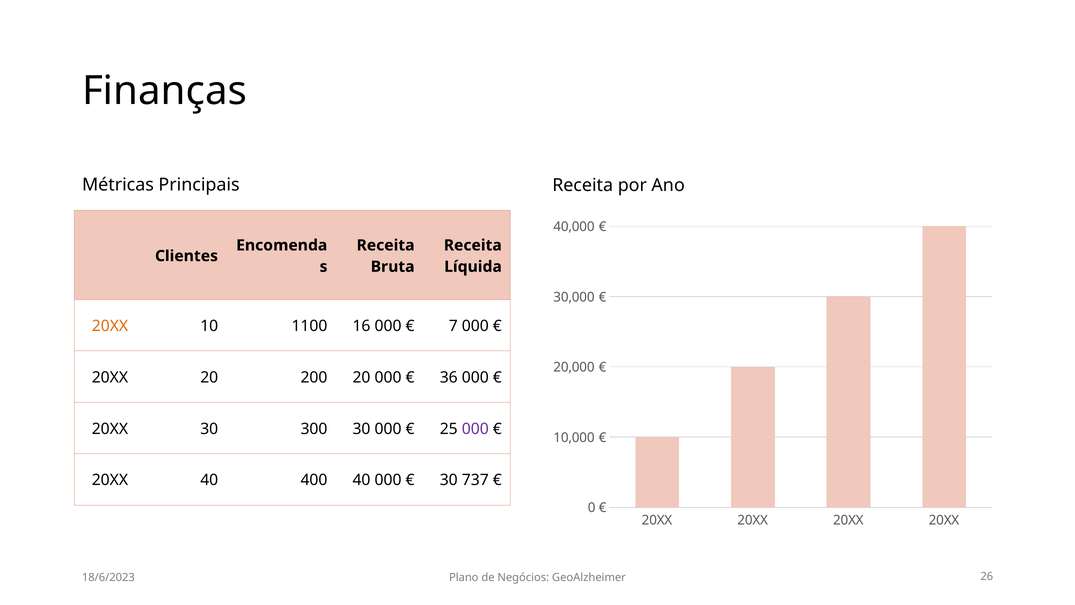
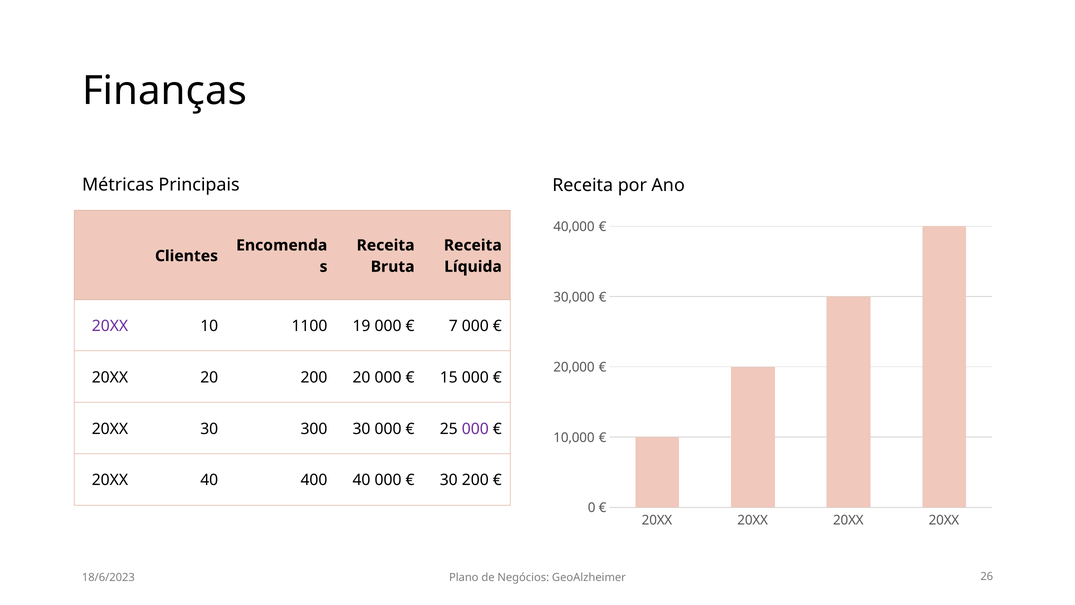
20XX at (110, 326) colour: orange -> purple
16: 16 -> 19
36: 36 -> 15
30 737: 737 -> 200
